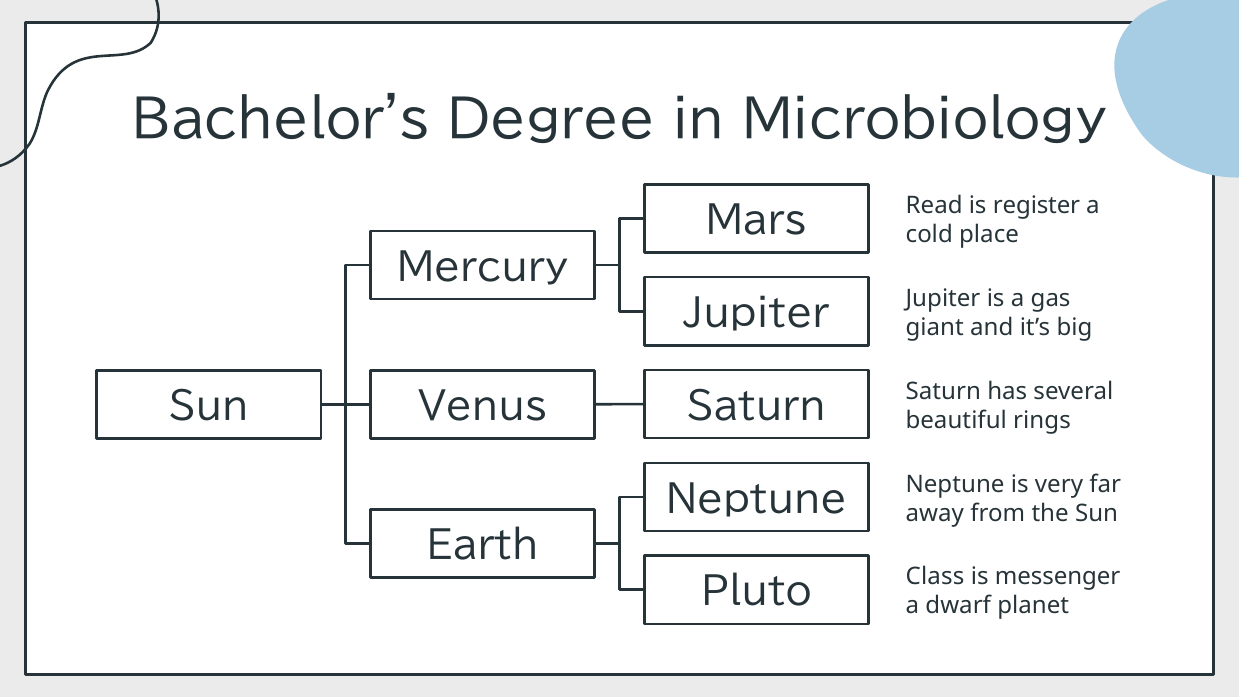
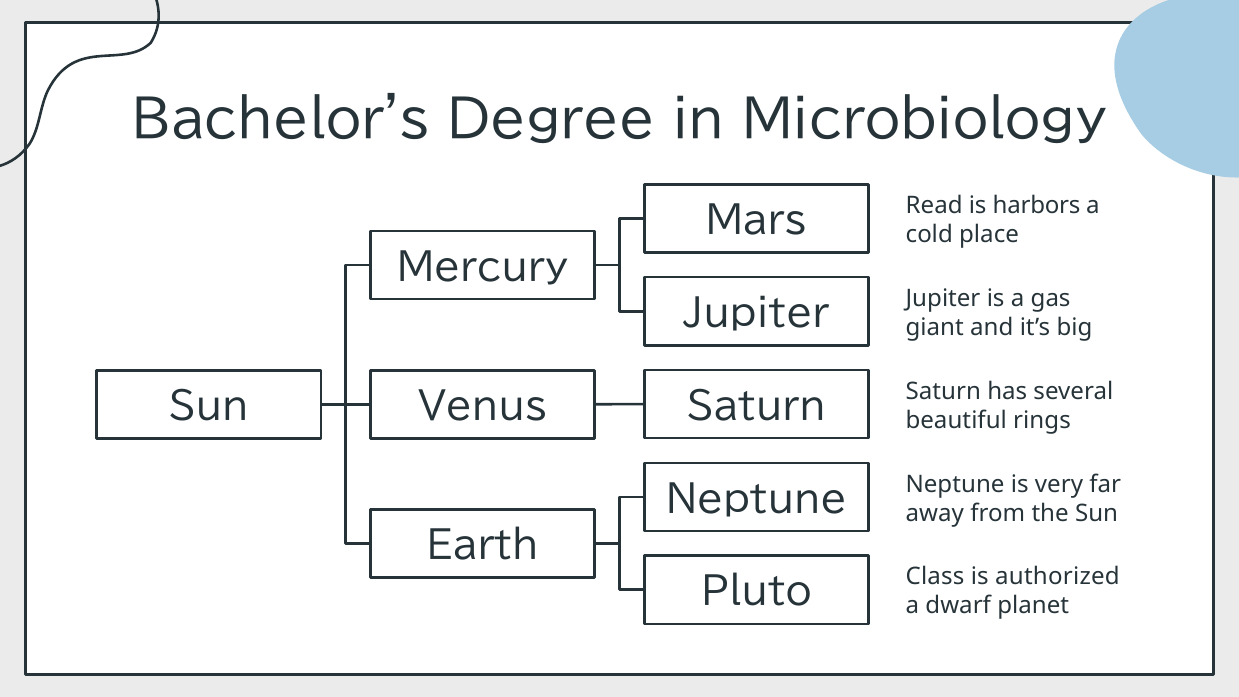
register: register -> harbors
messenger: messenger -> authorized
